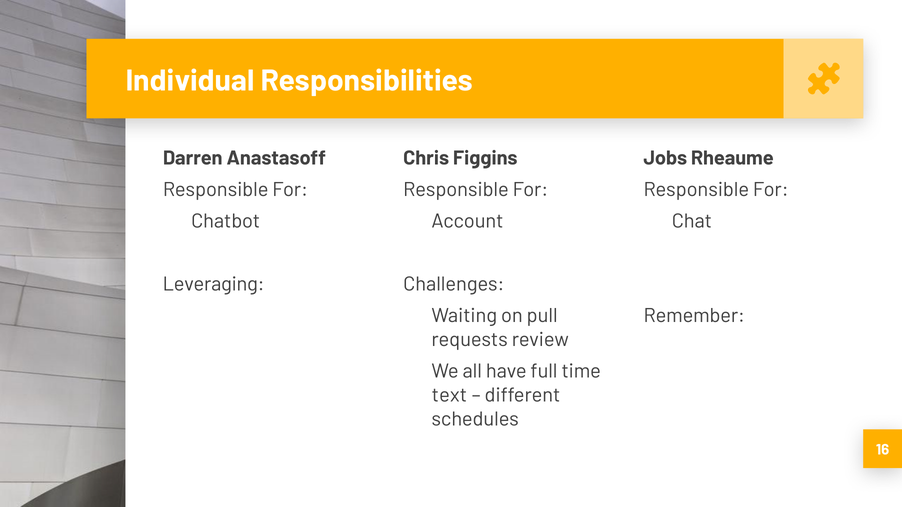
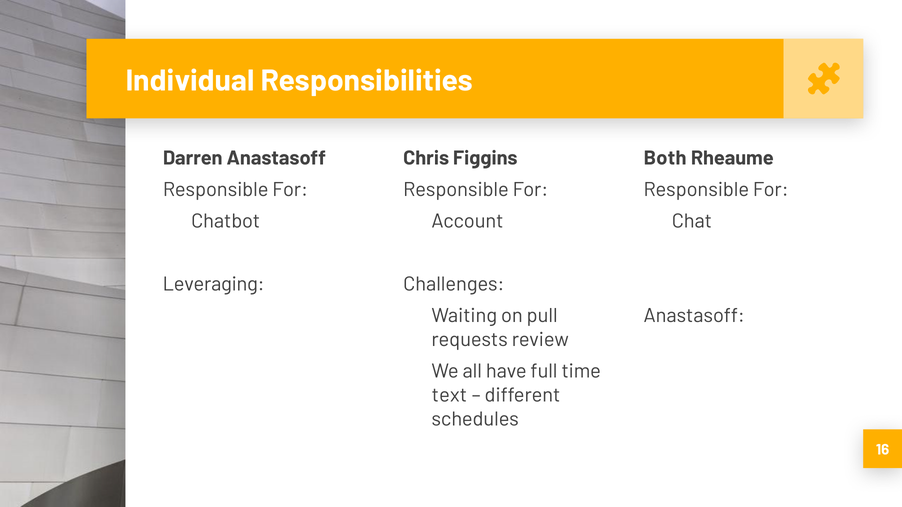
Jobs: Jobs -> Both
Remember at (694, 316): Remember -> Anastasoff
